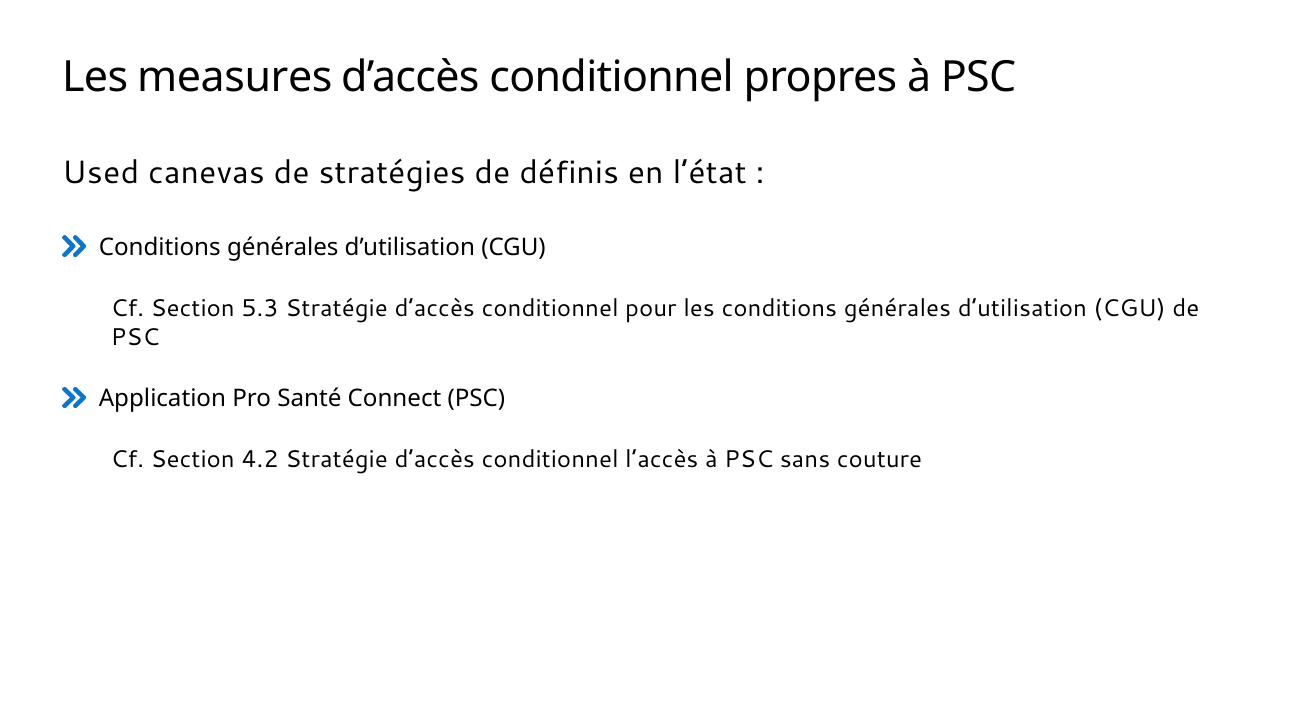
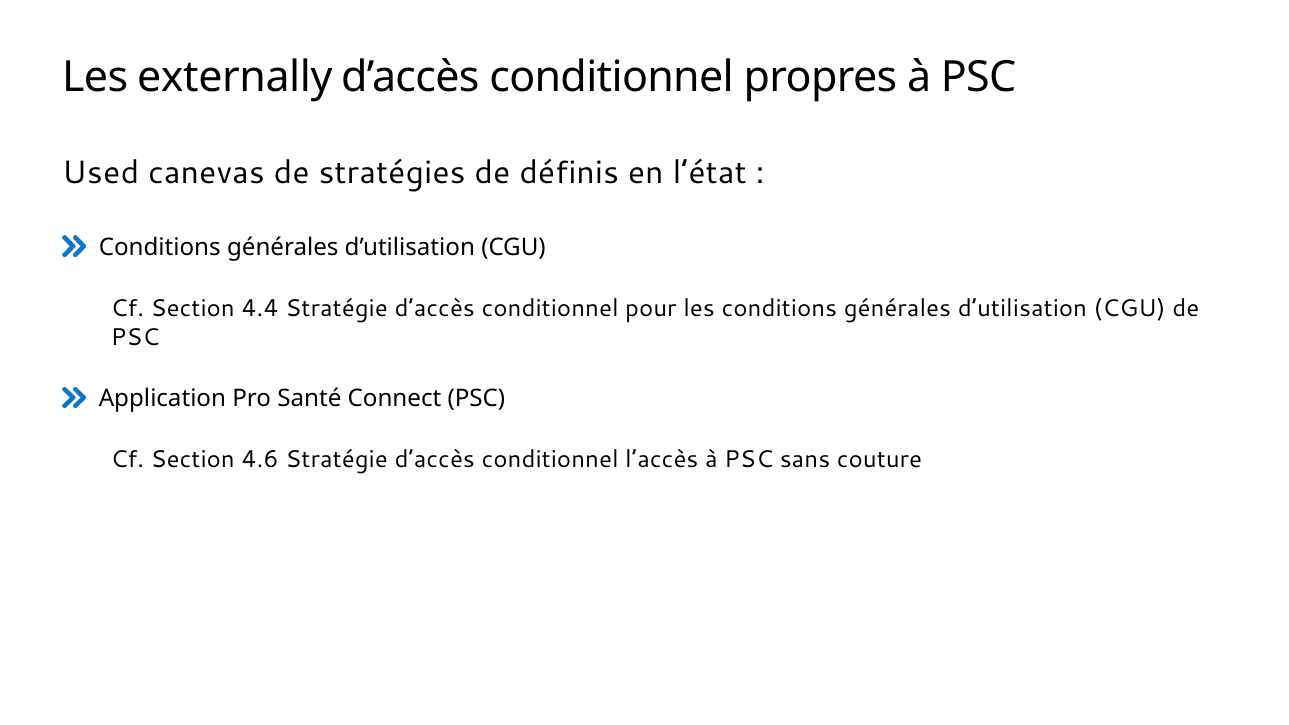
measures: measures -> externally
5.3: 5.3 -> 4.4
4.2: 4.2 -> 4.6
